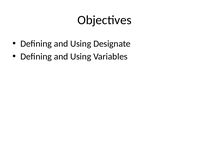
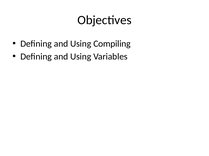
Designate: Designate -> Compiling
